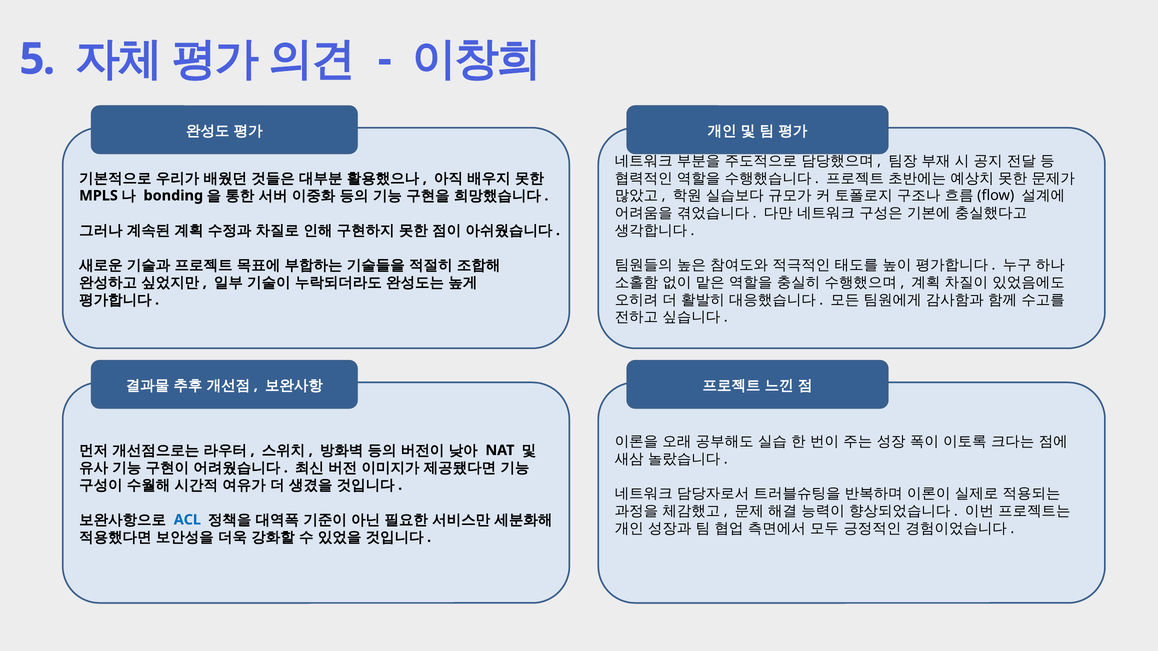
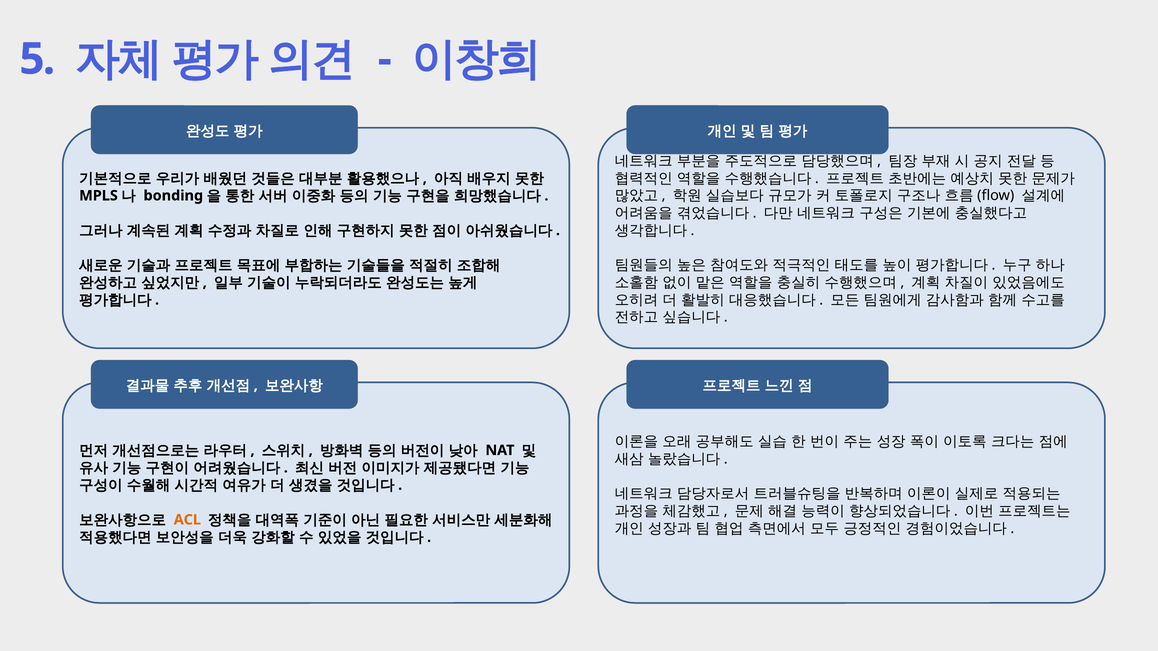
ACL colour: blue -> orange
